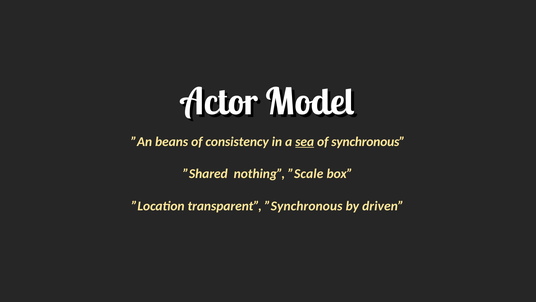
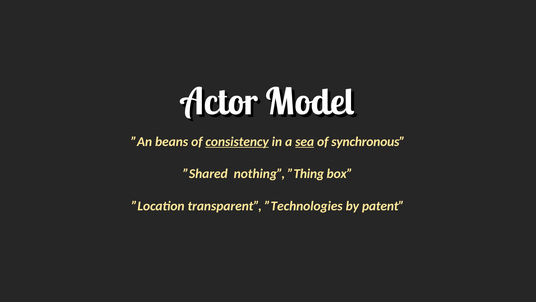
consistency underline: none -> present
”Scale: ”Scale -> ”Thing
”Synchronous: ”Synchronous -> ”Technologies
driven: driven -> patent
